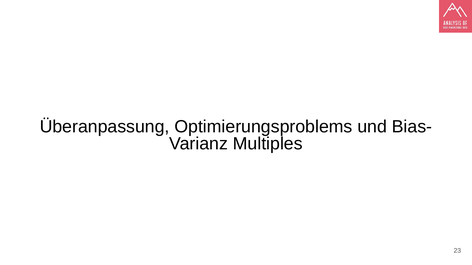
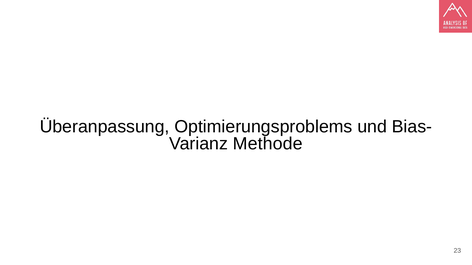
Multiples: Multiples -> Methode
